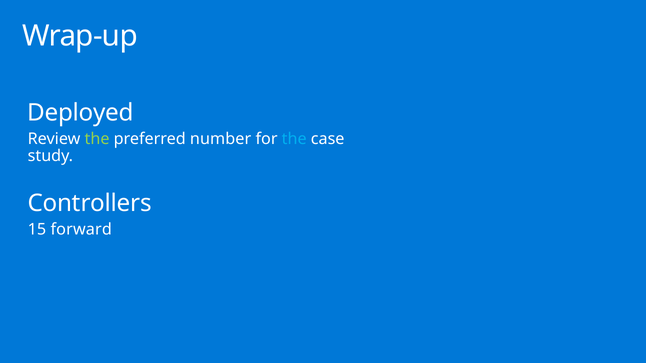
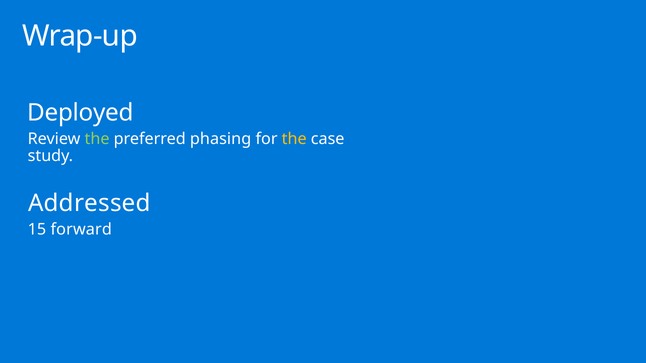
number: number -> phasing
the at (294, 139) colour: light blue -> yellow
Controllers: Controllers -> Addressed
